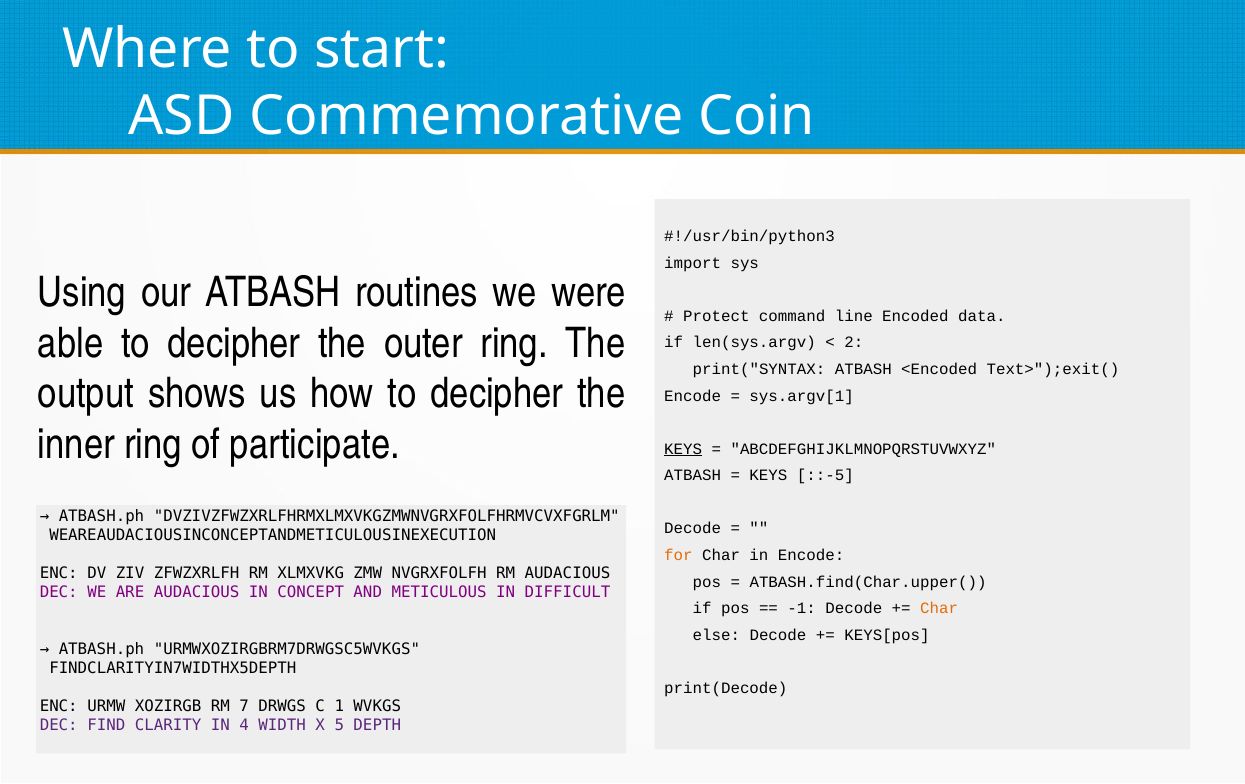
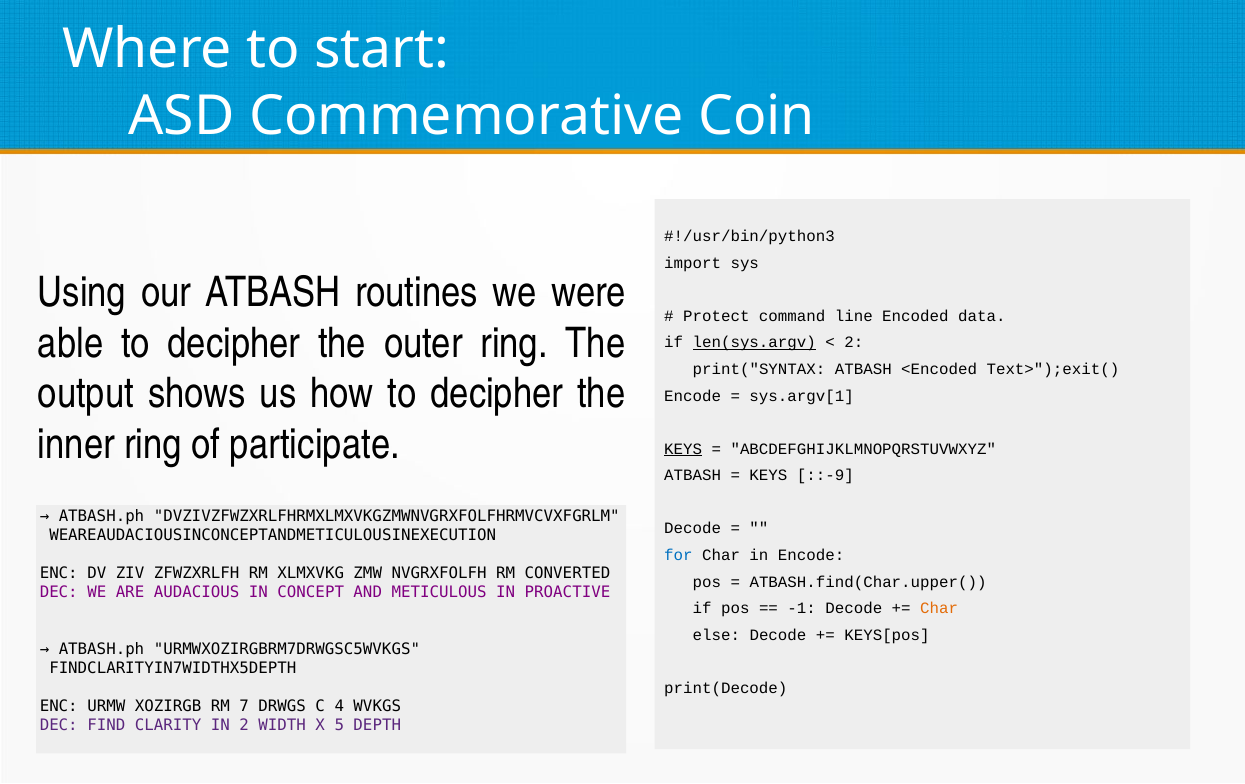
len(sys.argv underline: none -> present
::-5: ::-5 -> ::-9
for colour: orange -> blue
RM AUDACIOUS: AUDACIOUS -> CONVERTED
DIFFICULT: DIFFICULT -> PROACTIVE
1: 1 -> 4
IN 4: 4 -> 2
